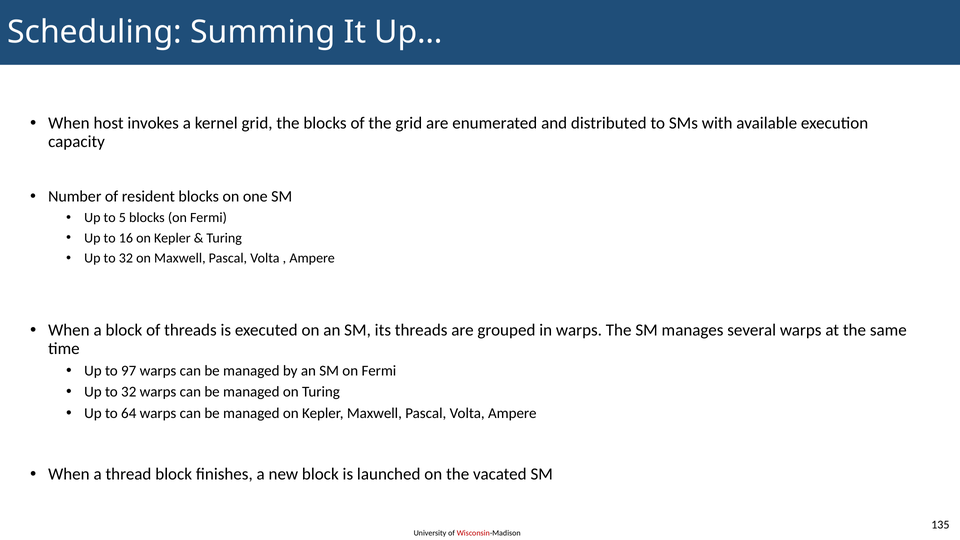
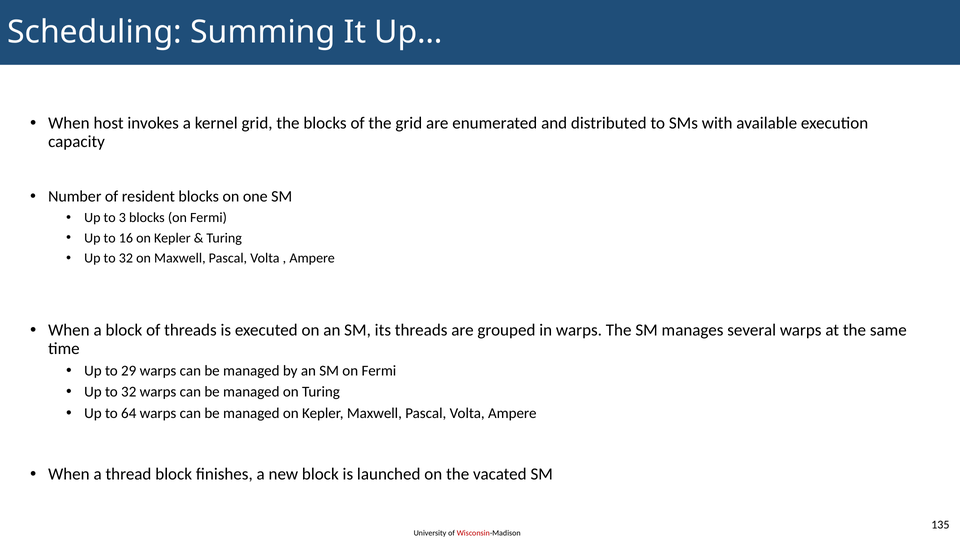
5: 5 -> 3
97: 97 -> 29
